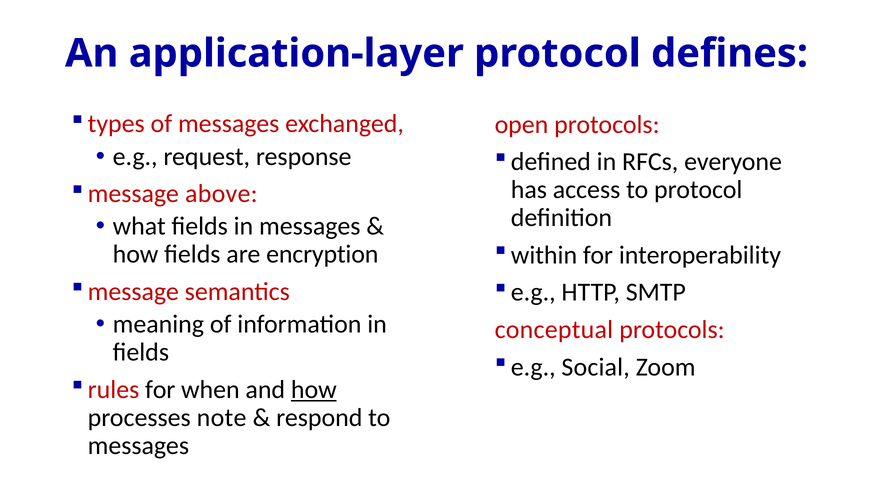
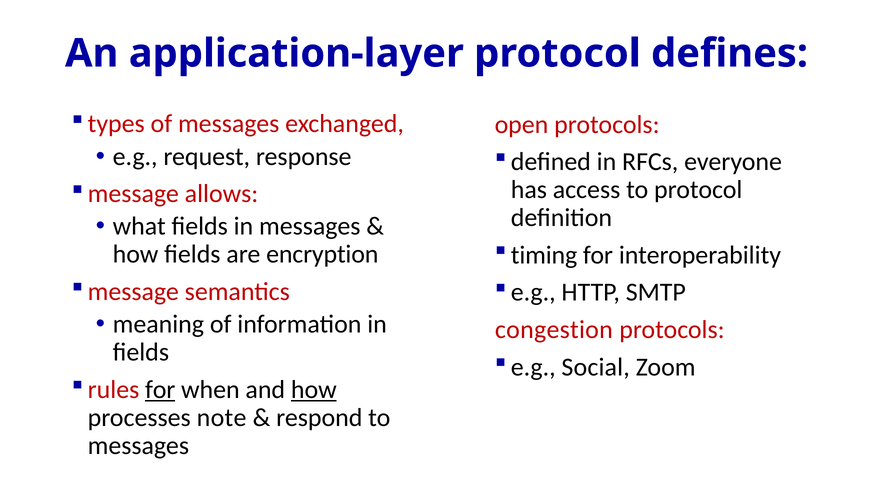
above: above -> allows
within: within -> timing
conceptual: conceptual -> congestion
for at (160, 390) underline: none -> present
